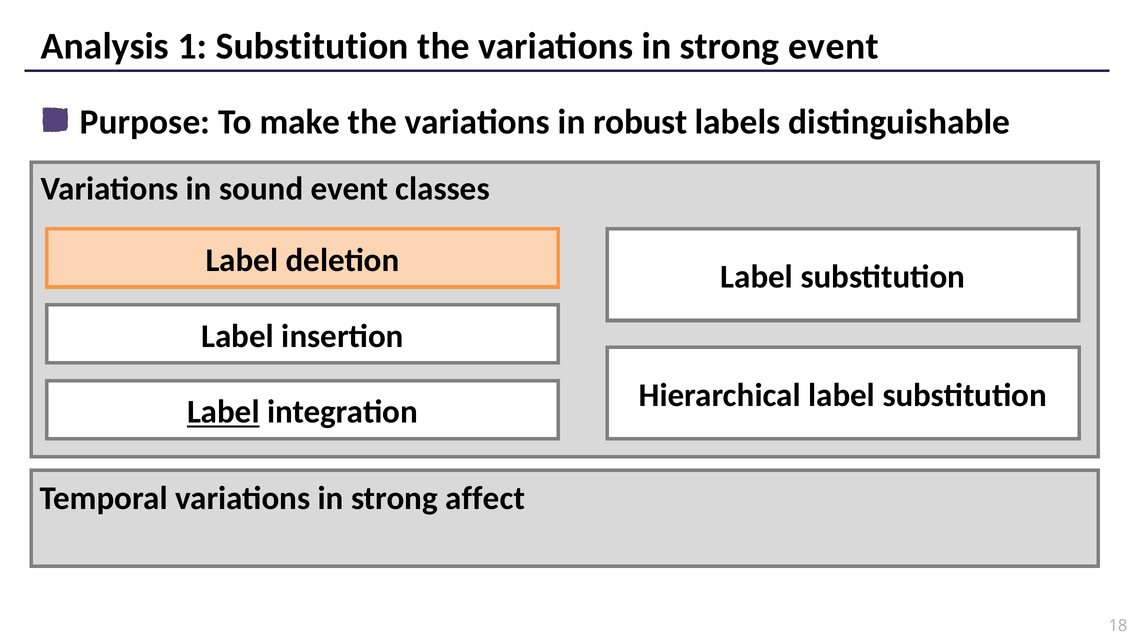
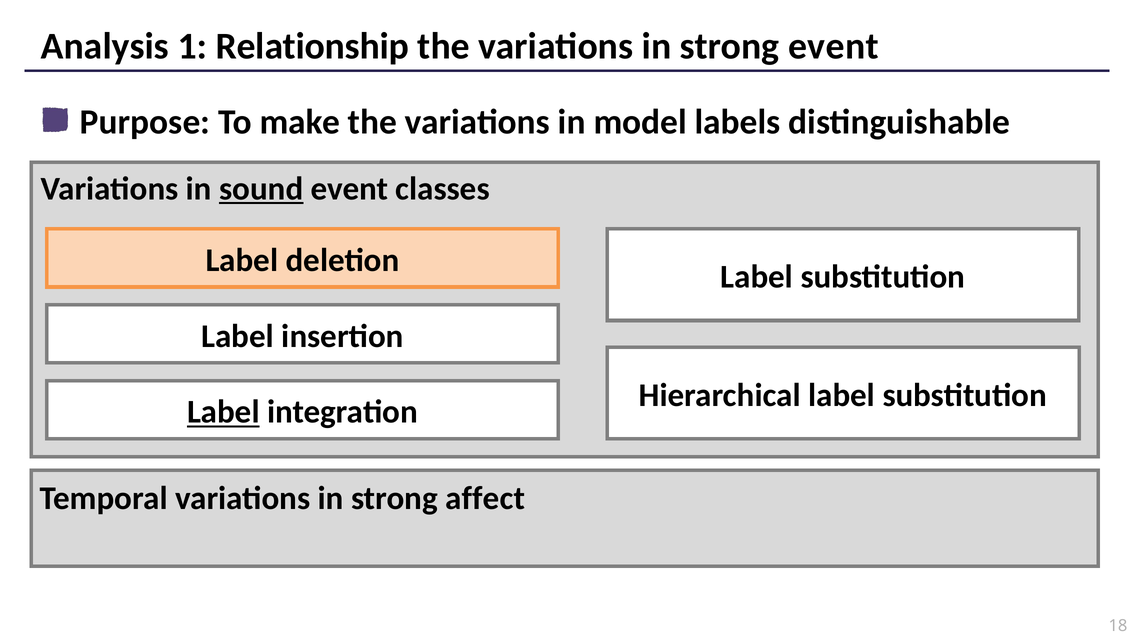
1 Substitution: Substitution -> Relationship
robust: robust -> model
sound underline: none -> present
